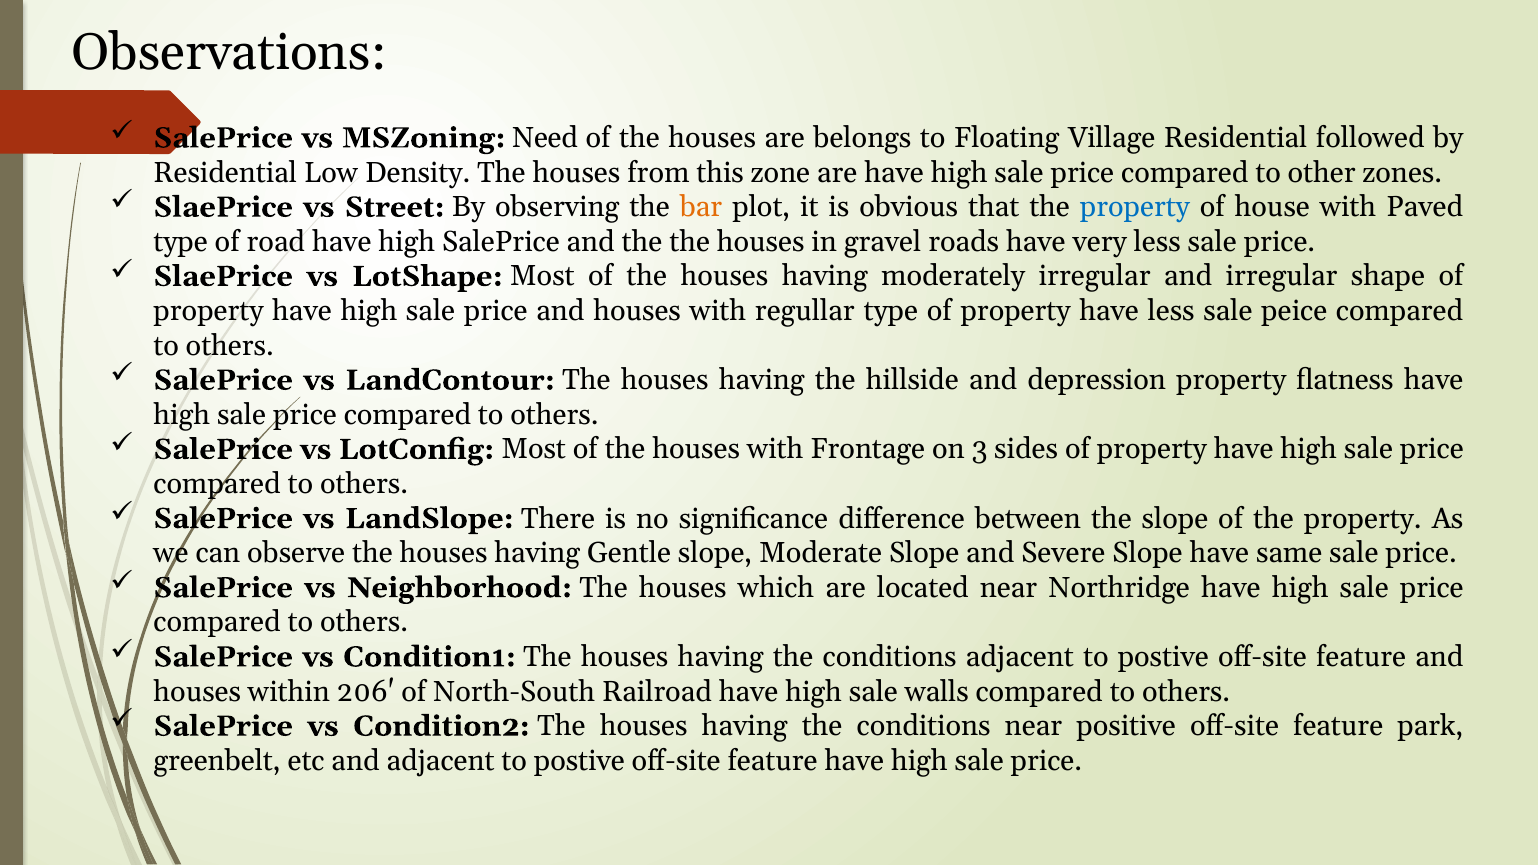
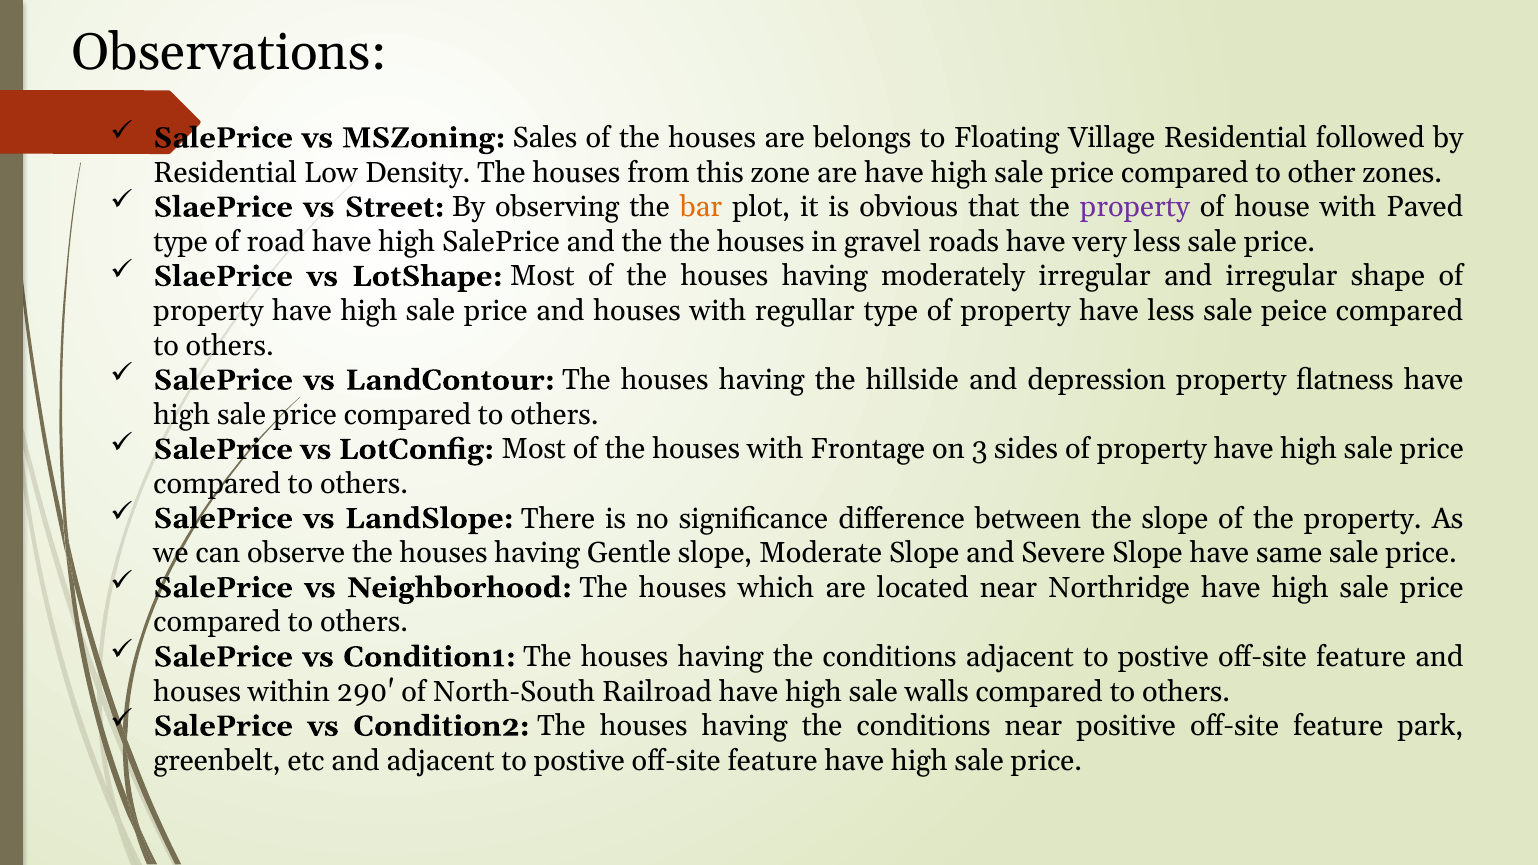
Need: Need -> Sales
property at (1135, 207) colour: blue -> purple
206: 206 -> 290
